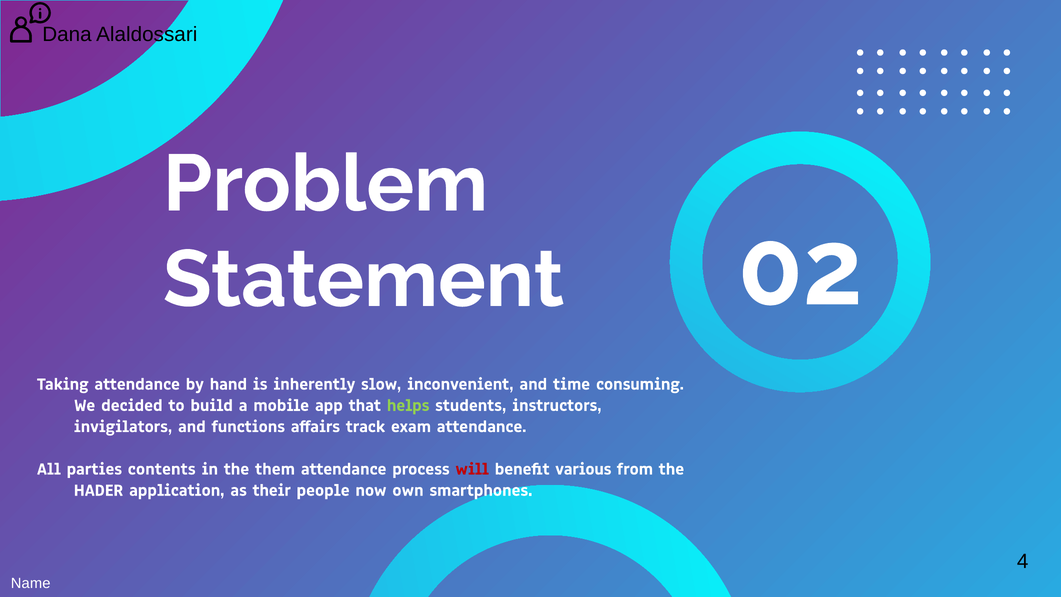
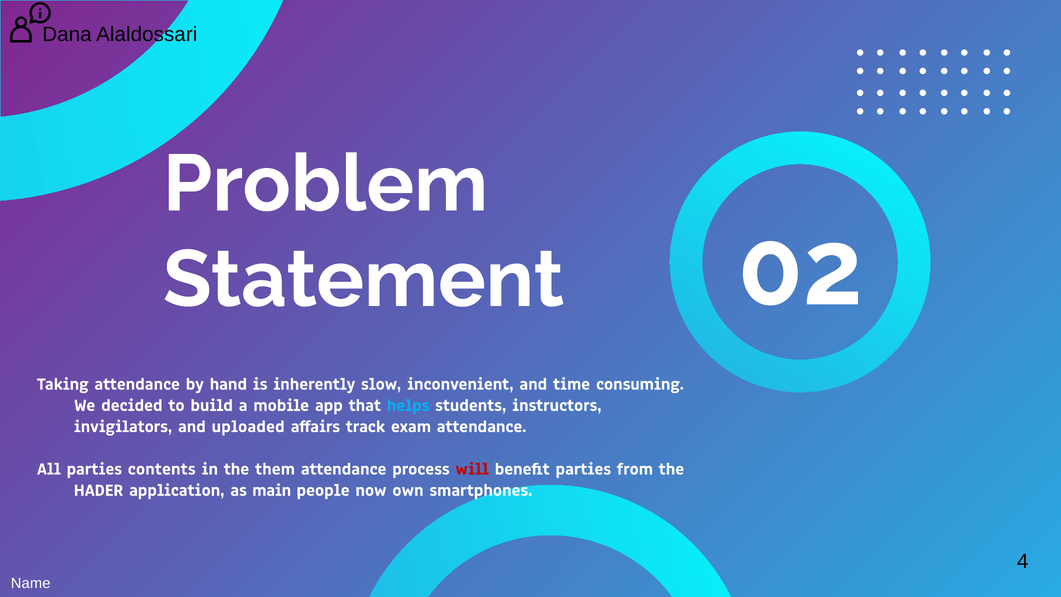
helps colour: light green -> light blue
functions: functions -> uploaded
benefit various: various -> parties
their: their -> main
